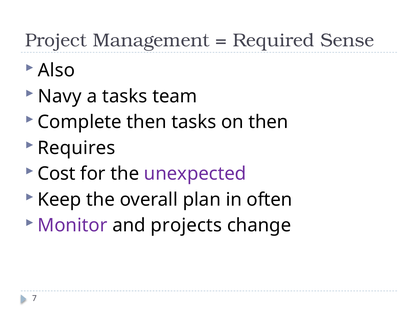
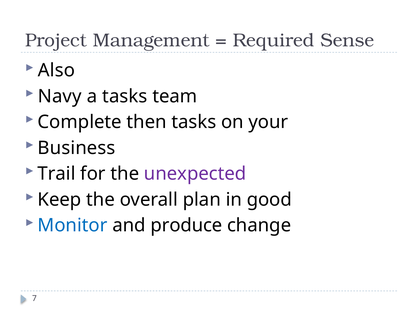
on then: then -> your
Requires: Requires -> Business
Cost: Cost -> Trail
often: often -> good
Monitor colour: purple -> blue
projects: projects -> produce
